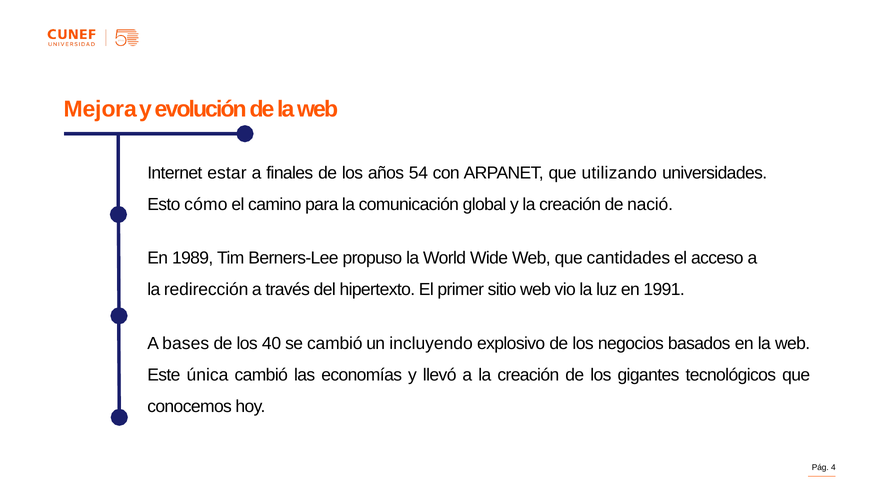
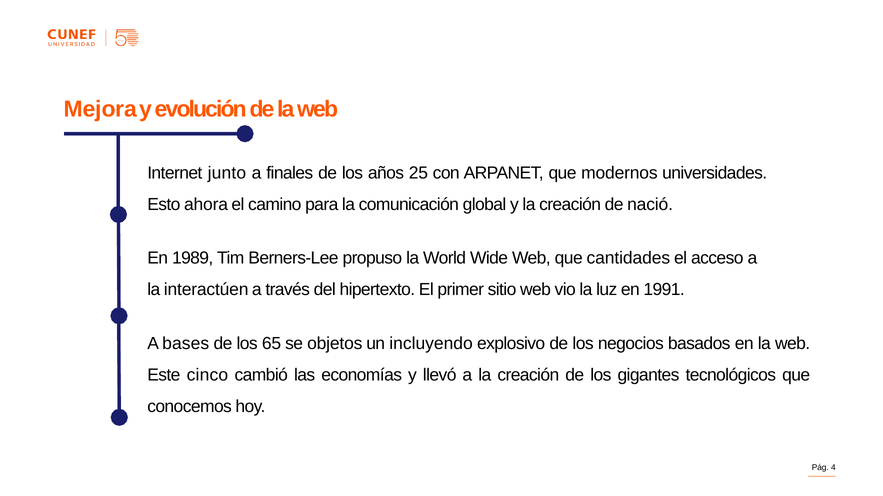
estar: estar -> junto
54: 54 -> 25
utilizando: utilizando -> modernos
cómo: cómo -> ahora
redirección: redirección -> interactúen
40: 40 -> 65
se cambió: cambió -> objetos
única: única -> cinco
